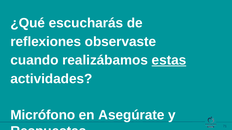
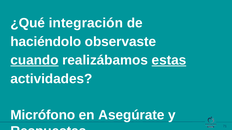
escucharás: escucharás -> integración
reflexiones: reflexiones -> haciéndolo
cuando underline: none -> present
